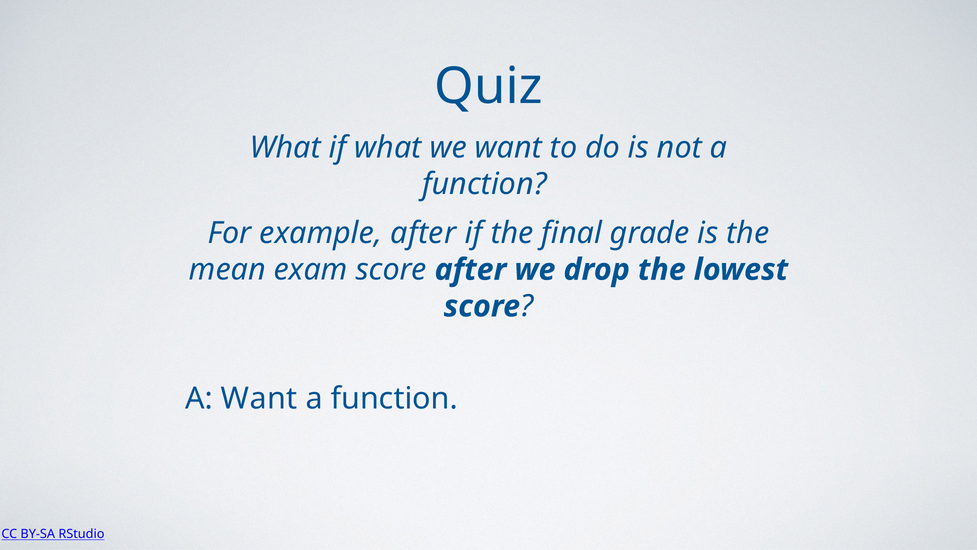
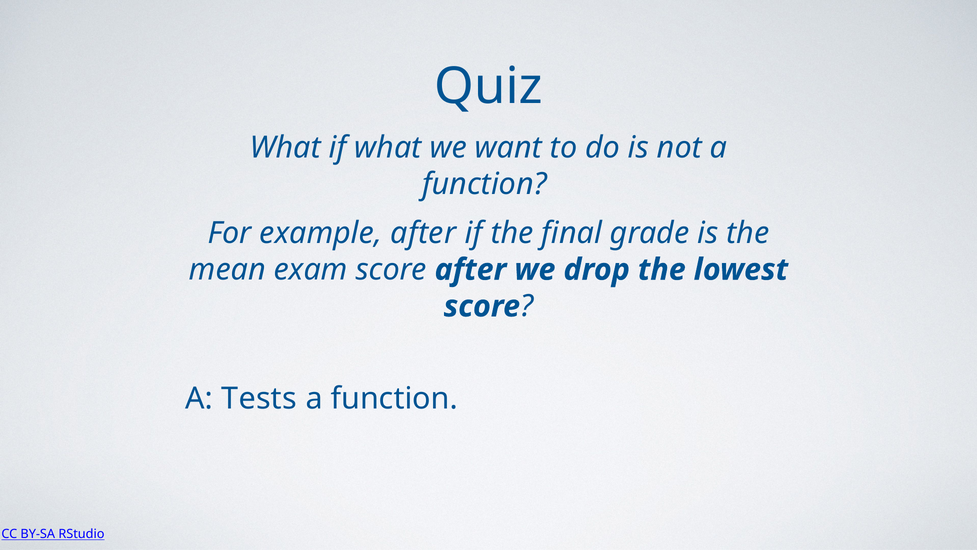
A Want: Want -> Tests
